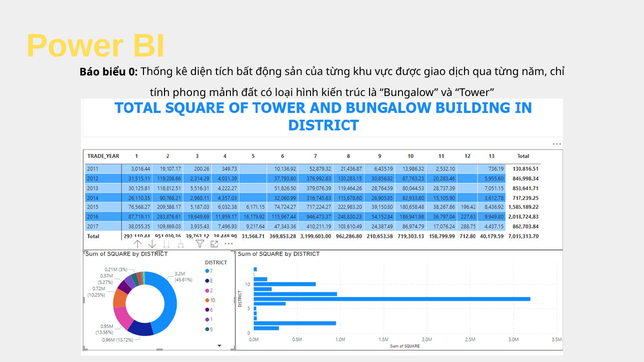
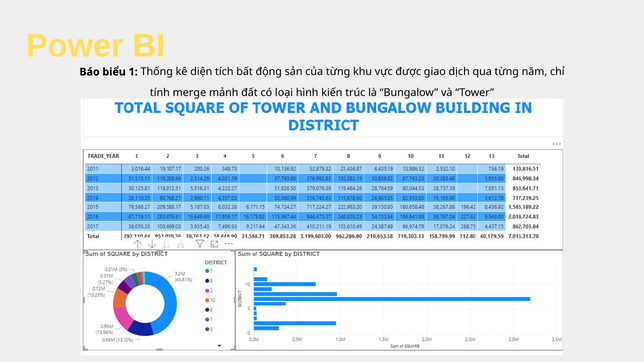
0: 0 -> 1
phong: phong -> merge
